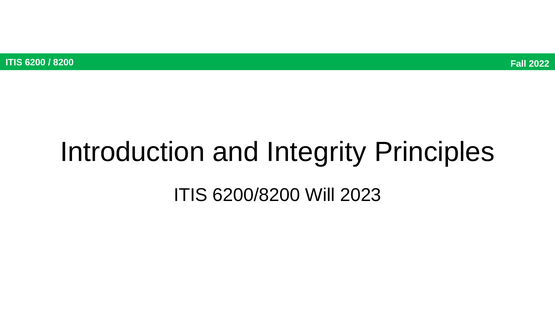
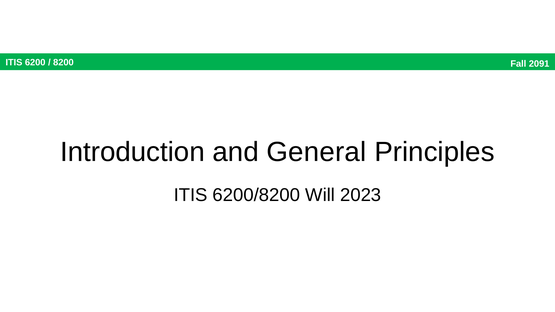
2022: 2022 -> 2091
Integrity: Integrity -> General
